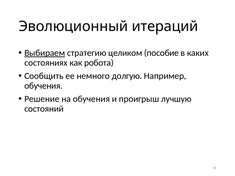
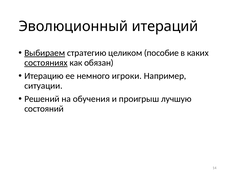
состояниях underline: none -> present
робота: робота -> обязан
Сообщить: Сообщить -> Итерацию
долгую: долгую -> игроки
обучения at (44, 86): обучения -> ситуации
Решение: Решение -> Решений
